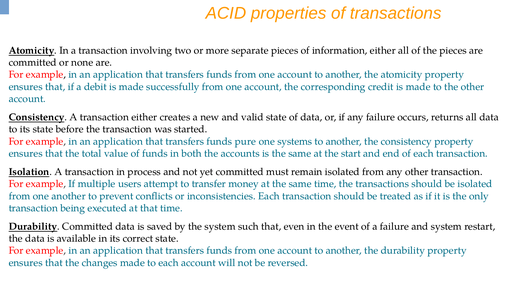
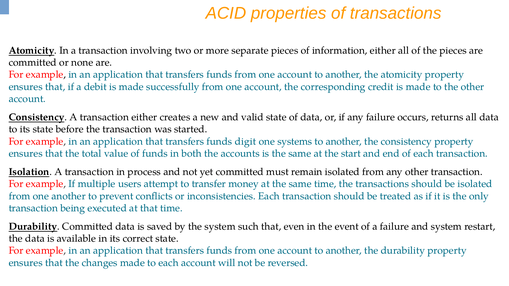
pure: pure -> digit
